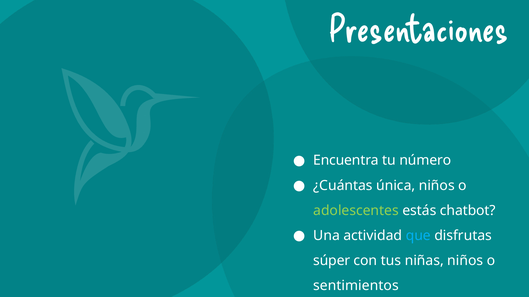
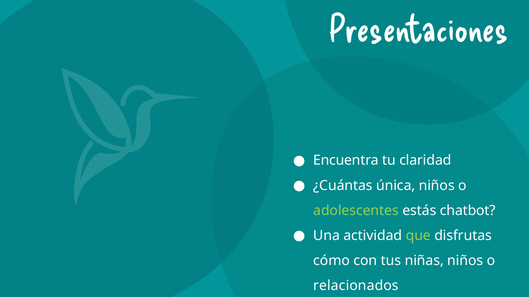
número: número -> claridad
que colour: light blue -> light green
súper: súper -> cómo
sentimientos: sentimientos -> relacionados
